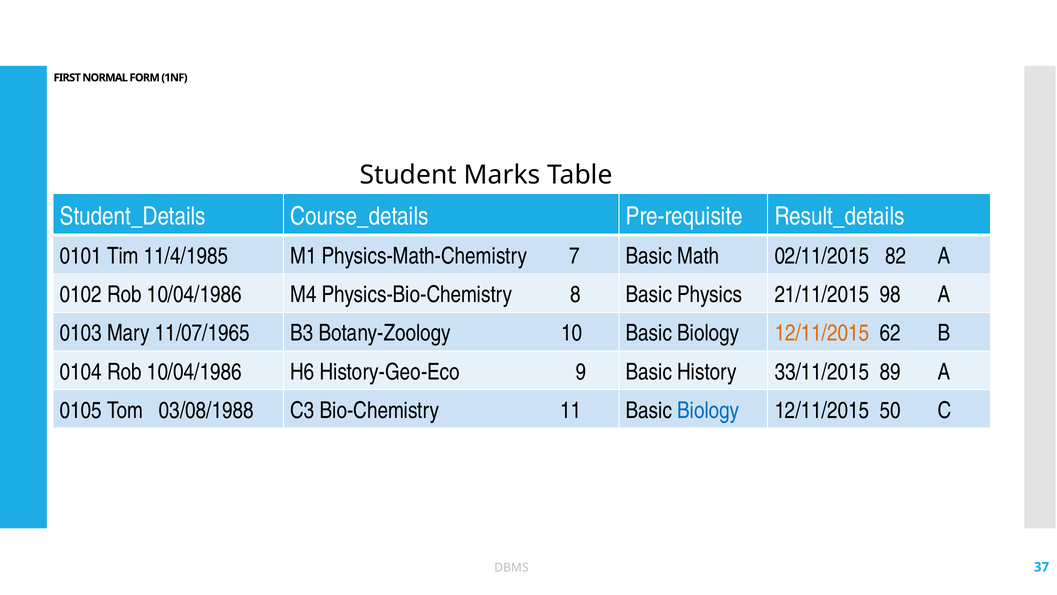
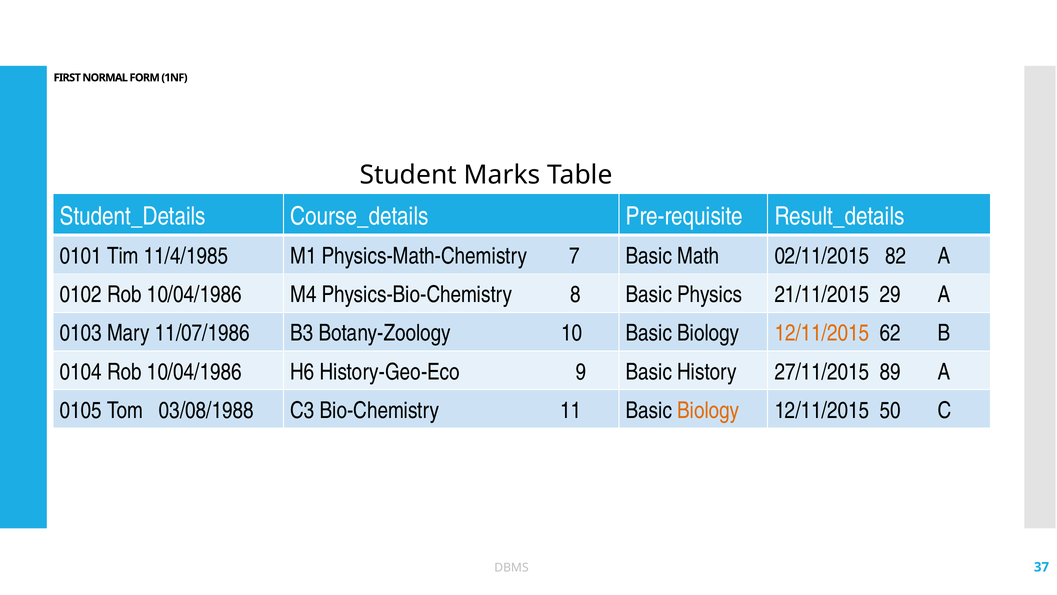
98: 98 -> 29
11/07/1965: 11/07/1965 -> 11/07/1986
33/11/2015: 33/11/2015 -> 27/11/2015
Biology at (708, 410) colour: blue -> orange
